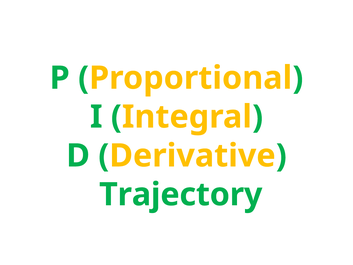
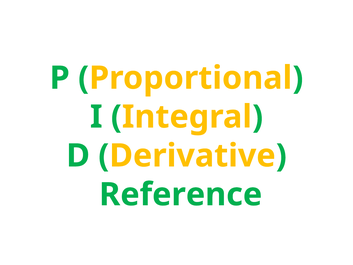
Trajectory: Trajectory -> Reference
